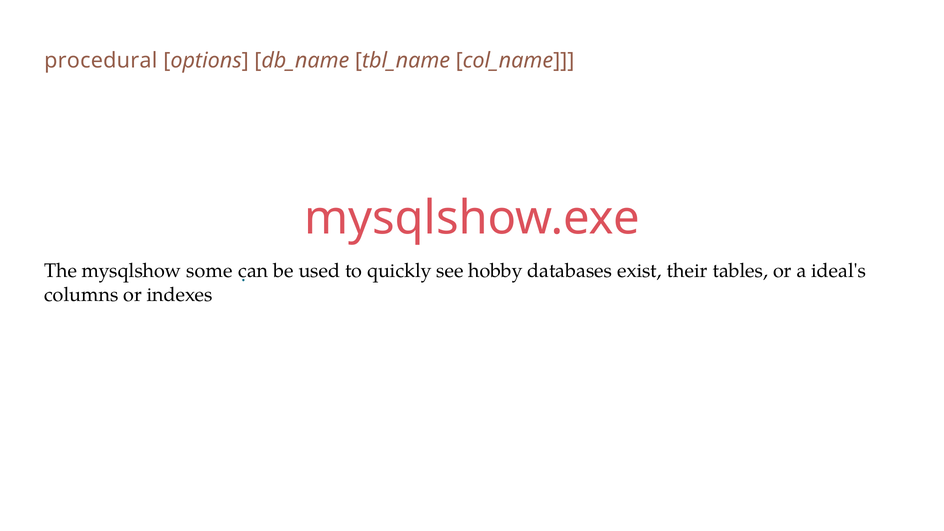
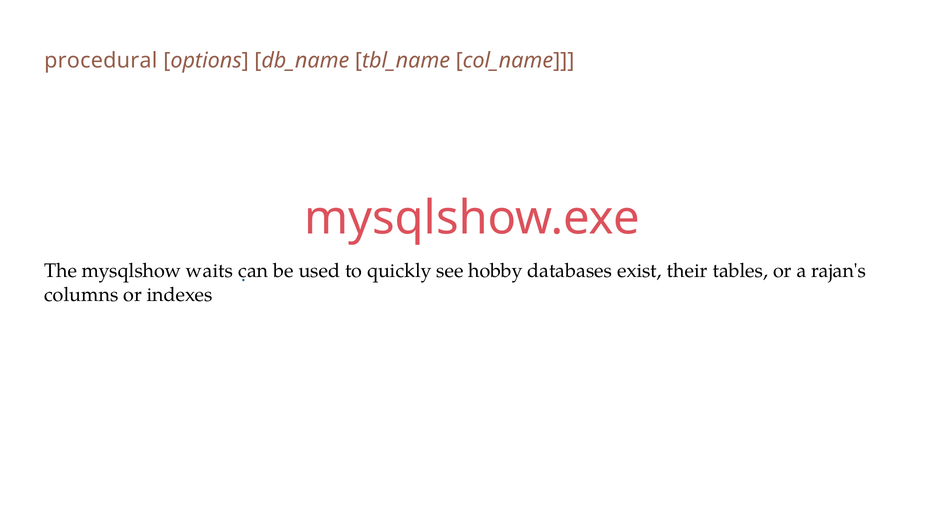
some: some -> waits
ideal's: ideal's -> rajan's
